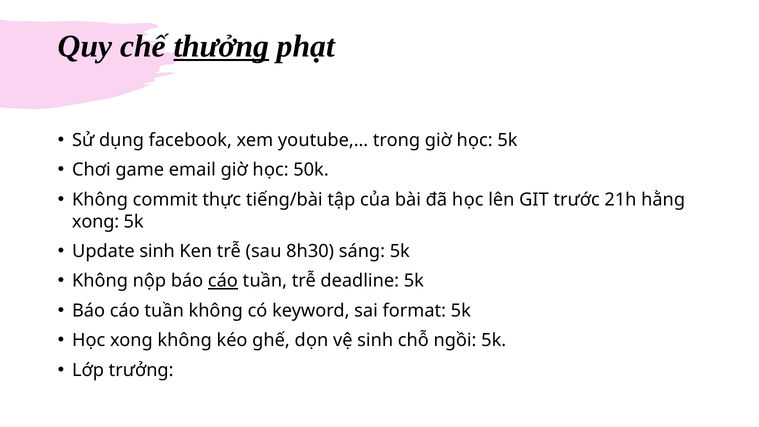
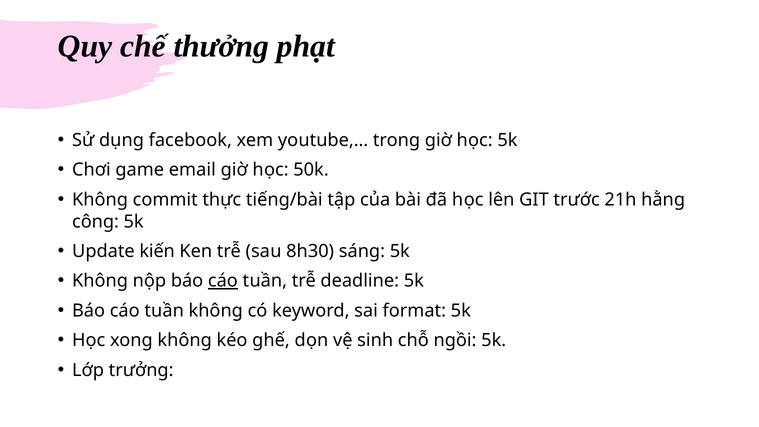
thưởng underline: present -> none
xong at (96, 221): xong -> công
Update sinh: sinh -> kiến
